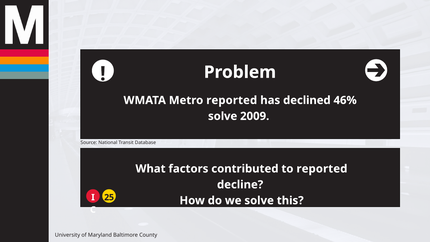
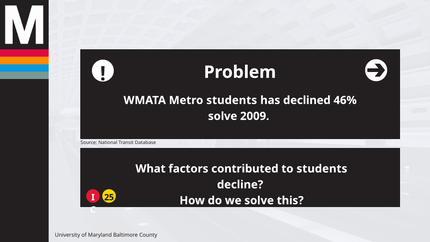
Metro reported: reported -> students
to reported: reported -> students
